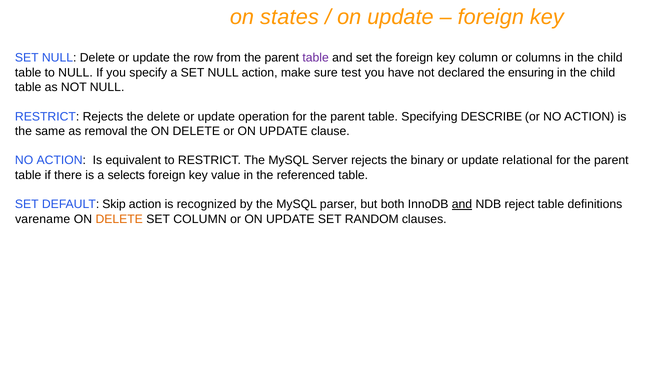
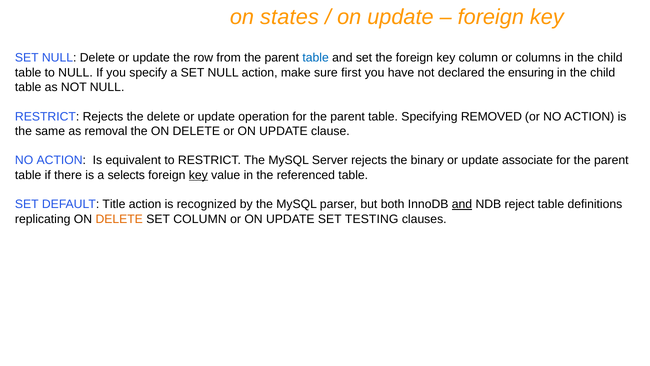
table at (316, 58) colour: purple -> blue
test: test -> first
DESCRIBE: DESCRIBE -> REMOVED
relational: relational -> associate
key at (198, 175) underline: none -> present
Skip: Skip -> Title
varename: varename -> replicating
RANDOM: RANDOM -> TESTING
